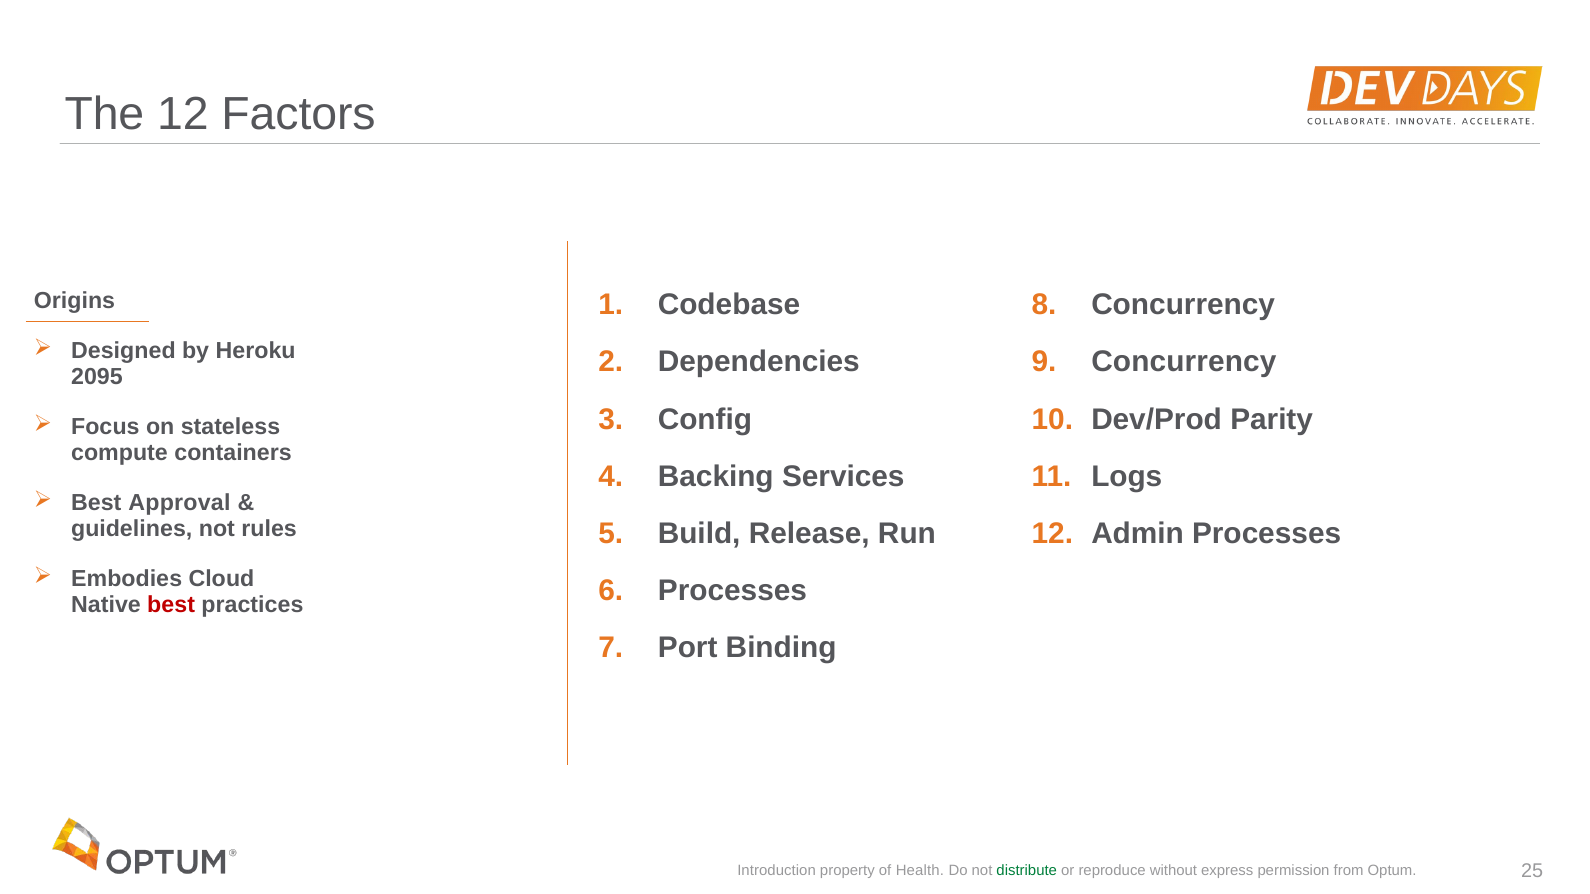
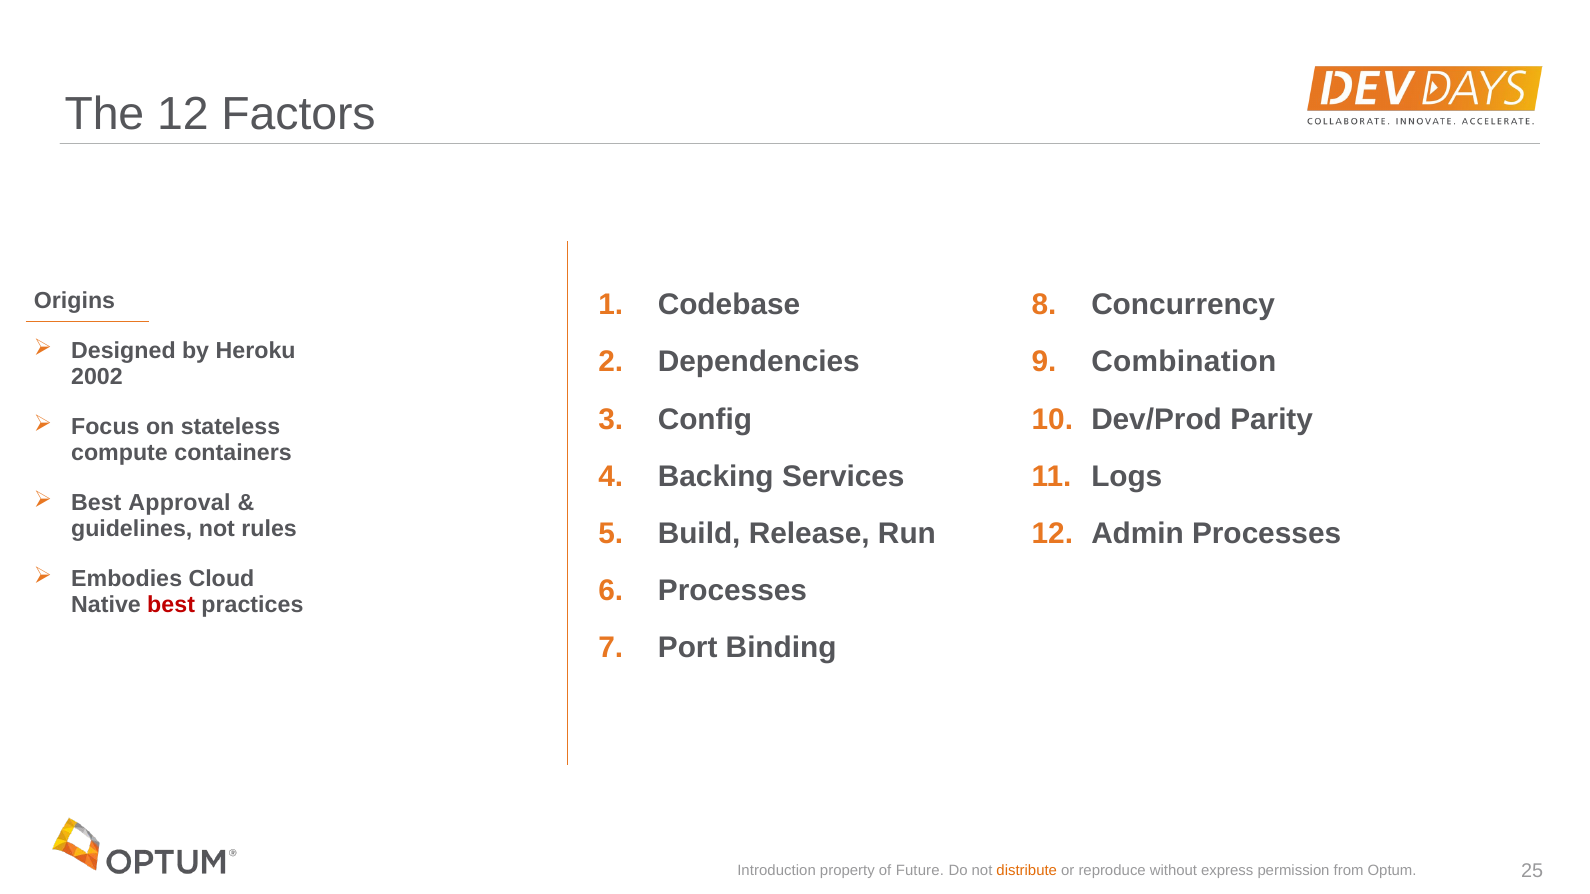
Concurrency at (1184, 362): Concurrency -> Combination
2095: 2095 -> 2002
Health: Health -> Future
distribute colour: green -> orange
